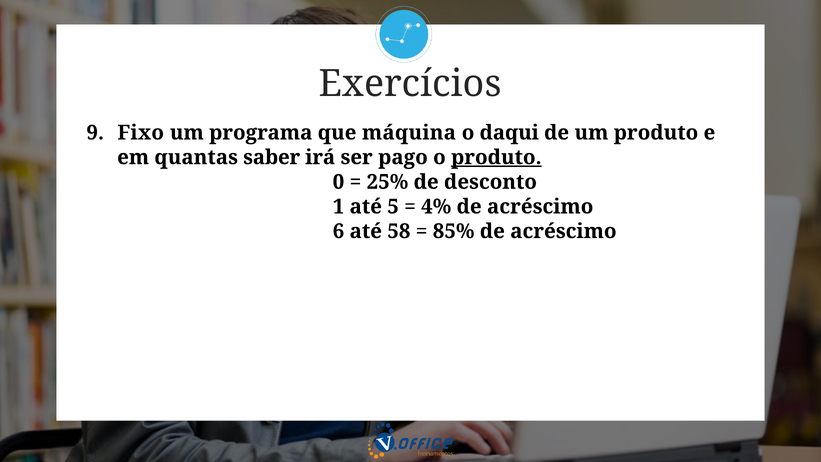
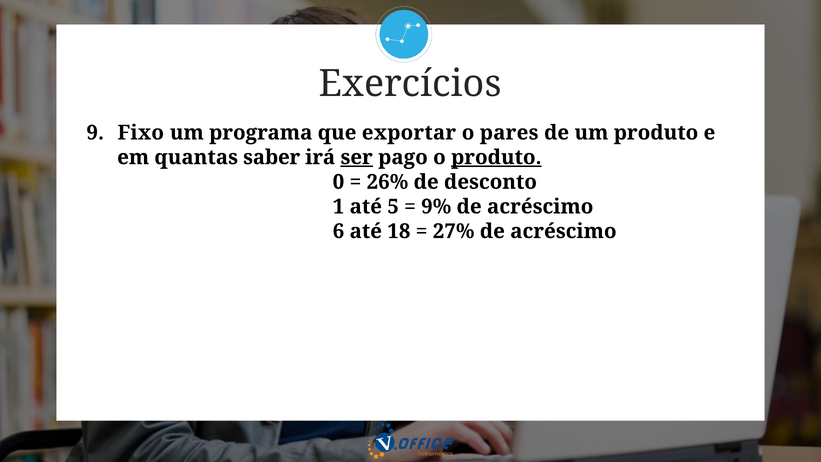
máquina: máquina -> exportar
daqui: daqui -> pares
ser underline: none -> present
25%: 25% -> 26%
4%: 4% -> 9%
58: 58 -> 18
85%: 85% -> 27%
